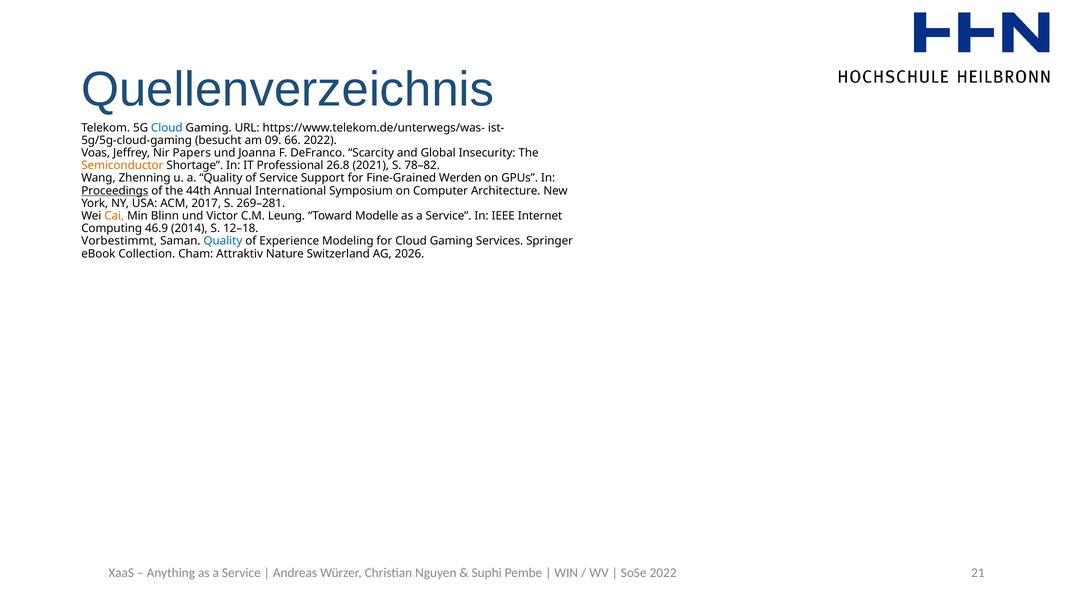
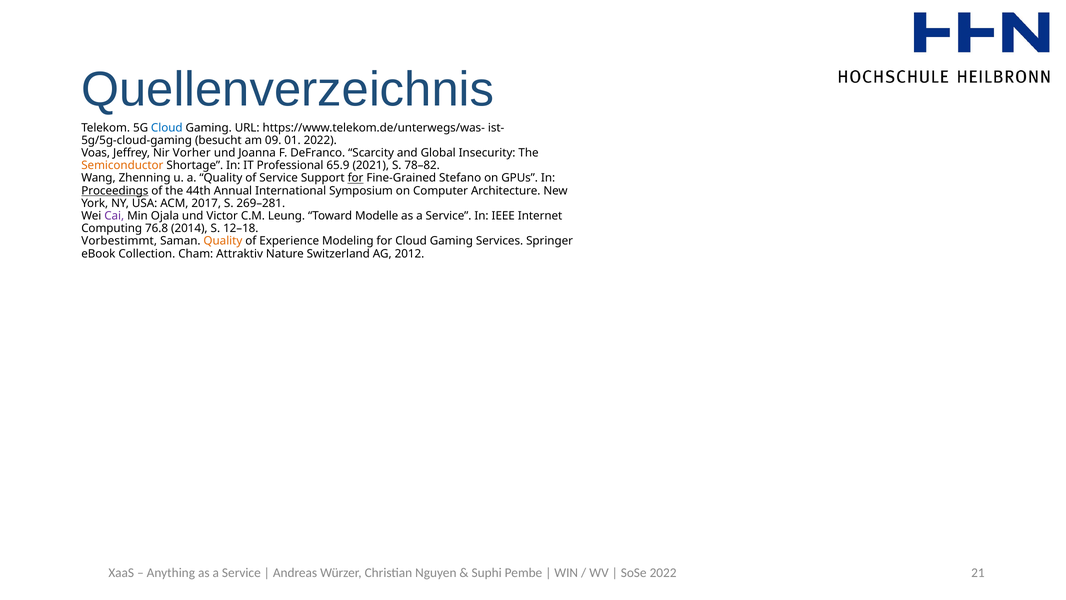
66: 66 -> 01
Papers: Papers -> Vorher
26.8: 26.8 -> 65.9
for at (356, 178) underline: none -> present
Werden: Werden -> Stefano
Cai colour: orange -> purple
Blinn: Blinn -> Ojala
46.9: 46.9 -> 76.8
Quality at (223, 241) colour: blue -> orange
2026: 2026 -> 2012
